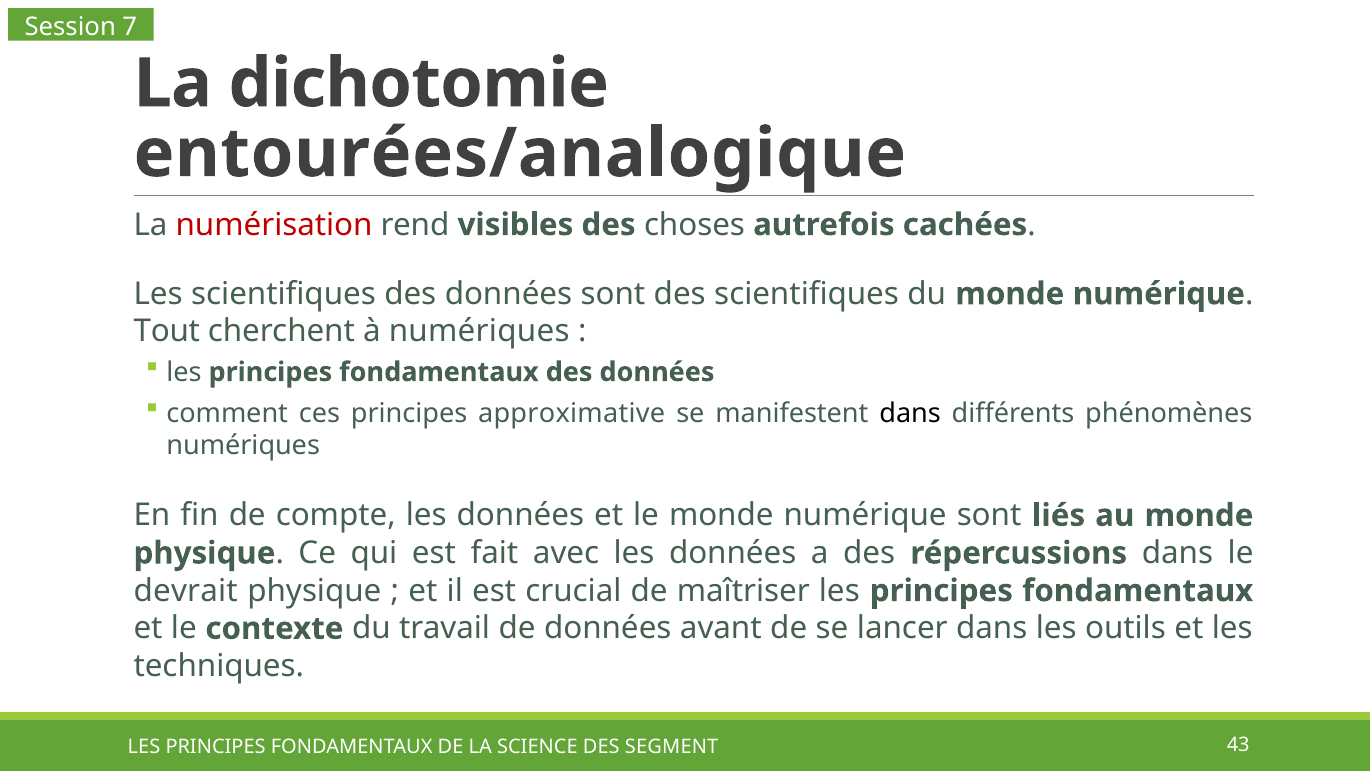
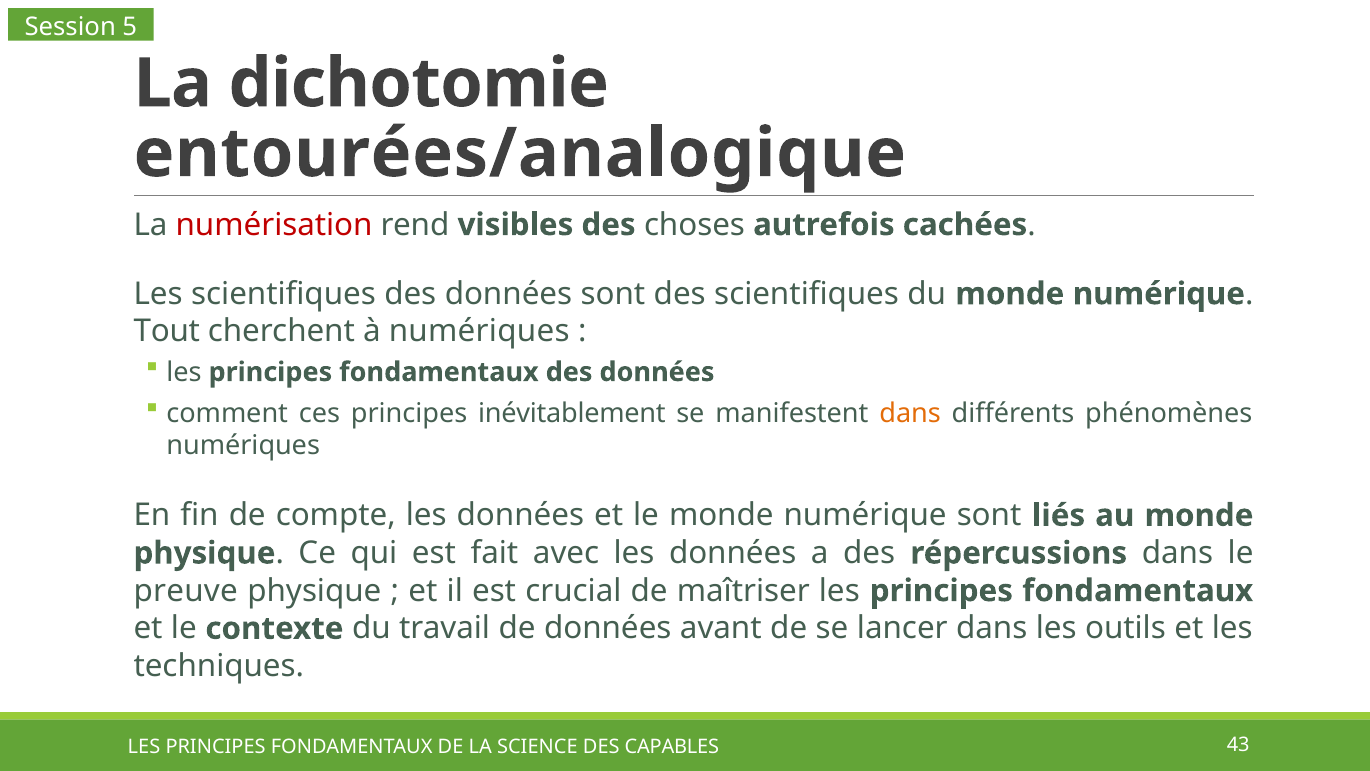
7: 7 -> 5
approximative: approximative -> inévitablement
dans at (910, 413) colour: black -> orange
devrait: devrait -> preuve
SEGMENT: SEGMENT -> CAPABLES
